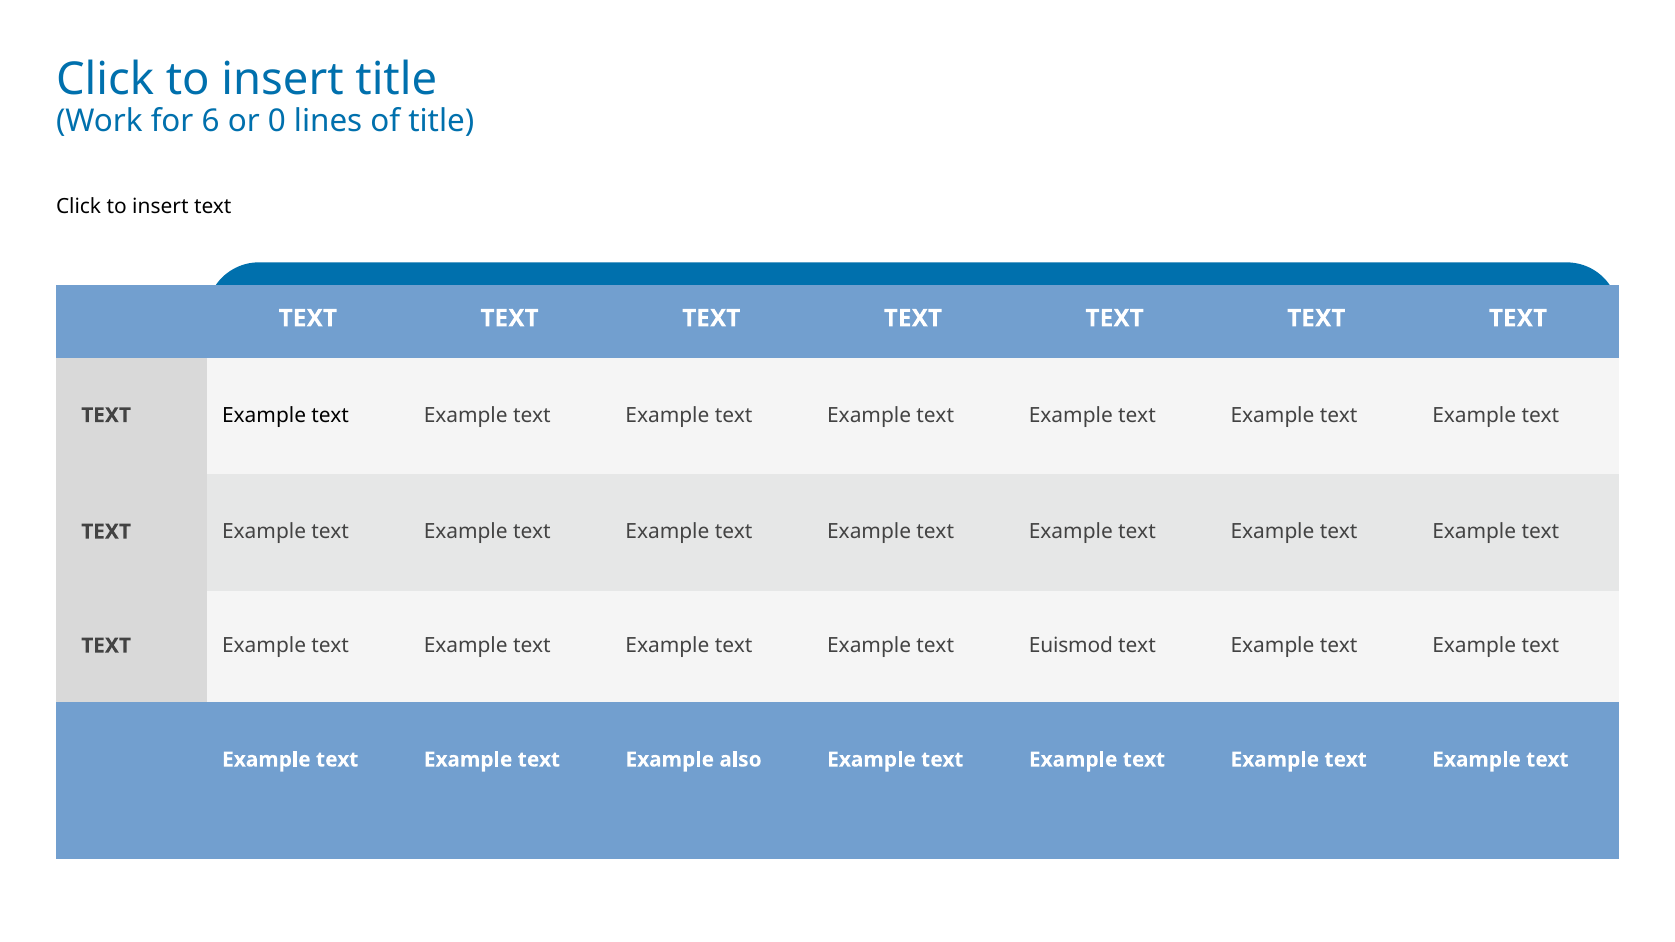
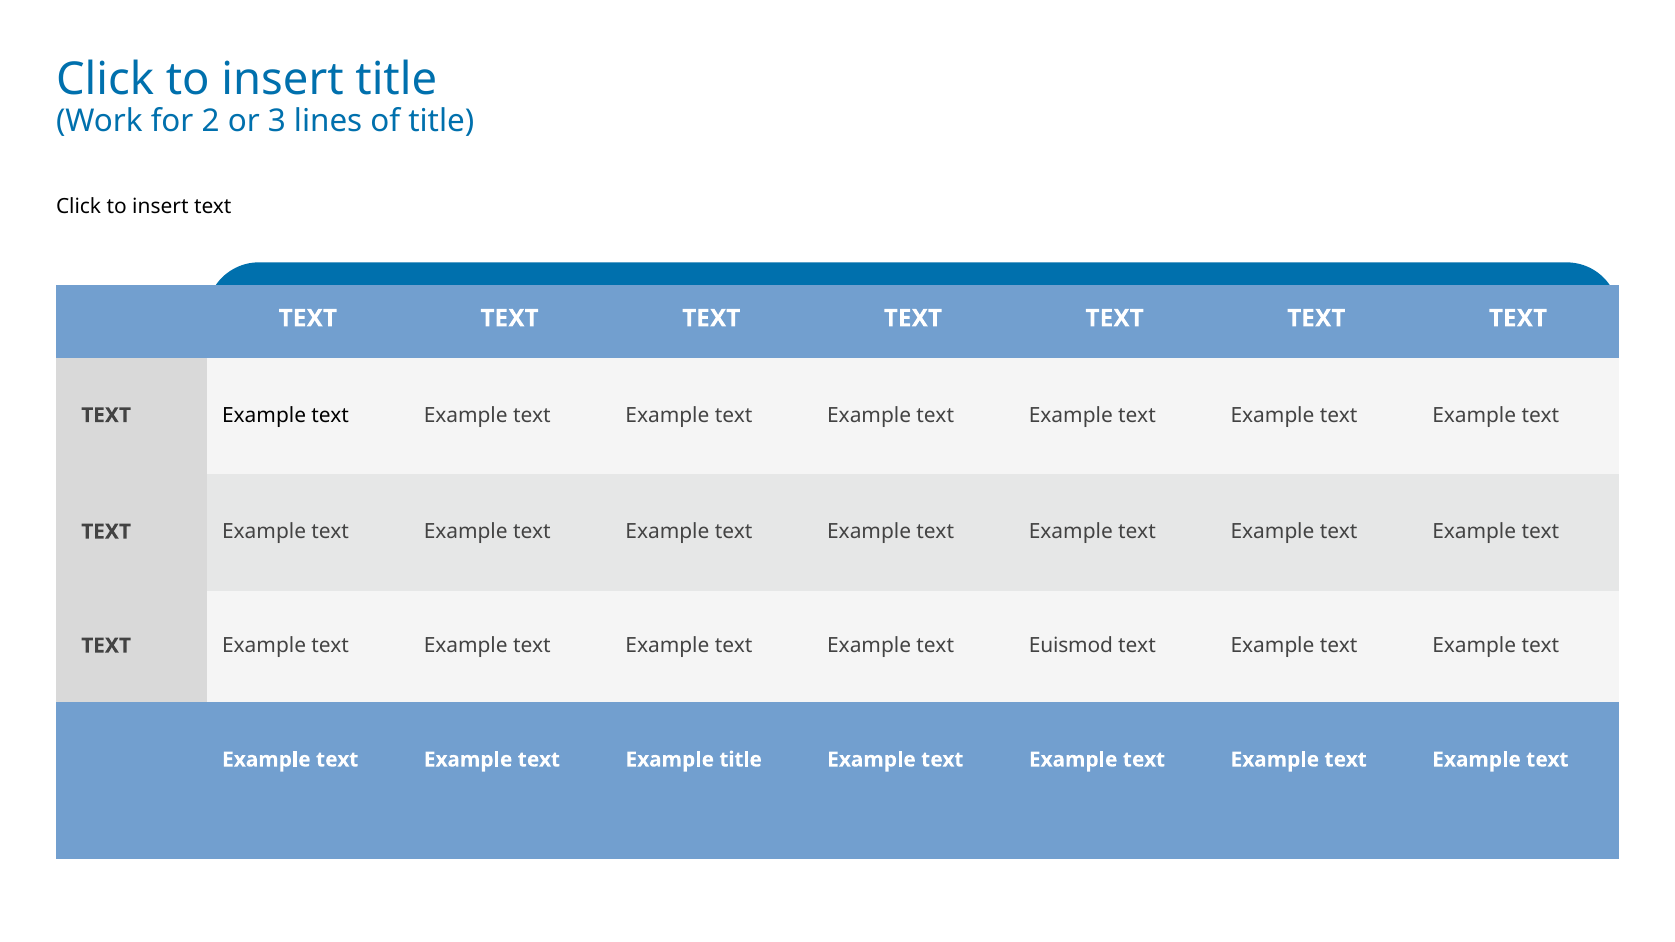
6: 6 -> 2
0: 0 -> 3
Example also: also -> title
